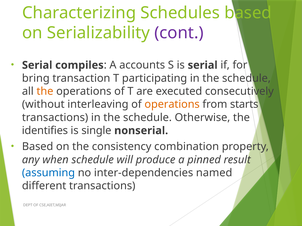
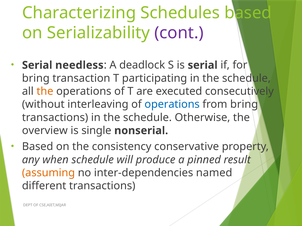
compiles: compiles -> needless
accounts: accounts -> deadlock
operations at (172, 105) colour: orange -> blue
from starts: starts -> bring
identifies: identifies -> overview
combination: combination -> conservative
assuming colour: blue -> orange
